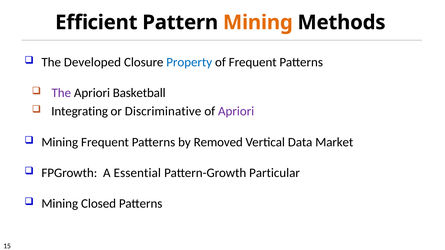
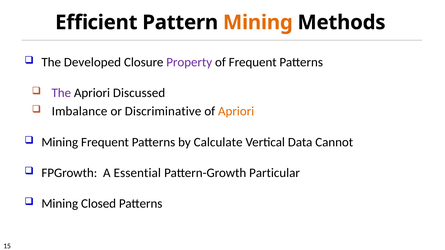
Property colour: blue -> purple
Basketball: Basketball -> Discussed
Integrating: Integrating -> Imbalance
Apriori at (236, 111) colour: purple -> orange
Removed: Removed -> Calculate
Market: Market -> Cannot
